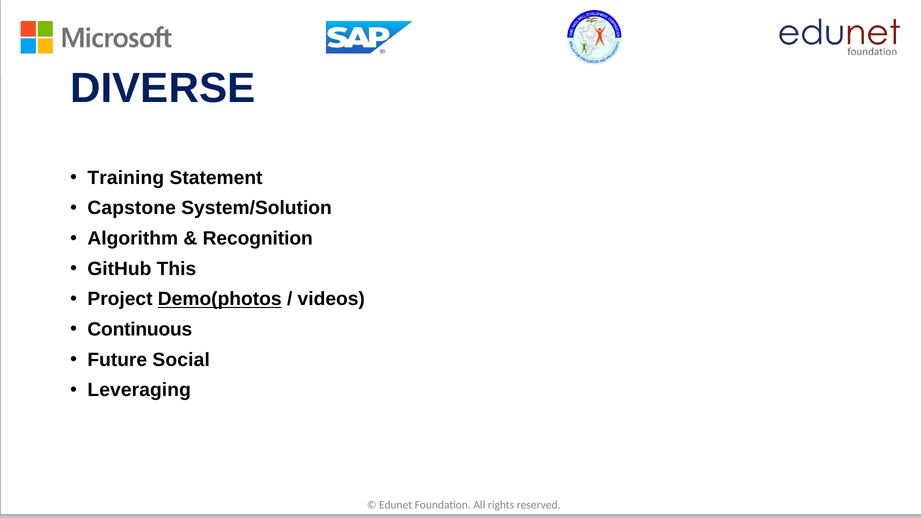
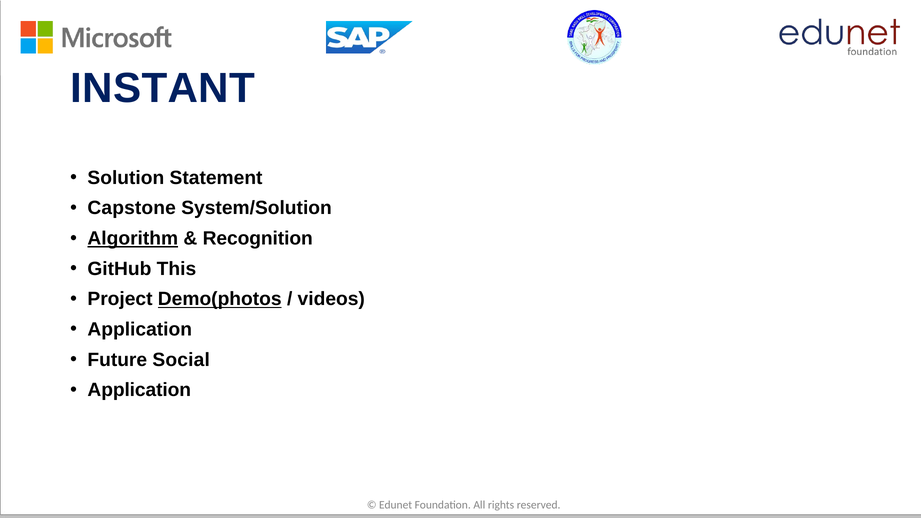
DIVERSE: DIVERSE -> INSTANT
Training: Training -> Solution
Algorithm underline: none -> present
Continuous at (140, 329): Continuous -> Application
Leveraging at (139, 390): Leveraging -> Application
